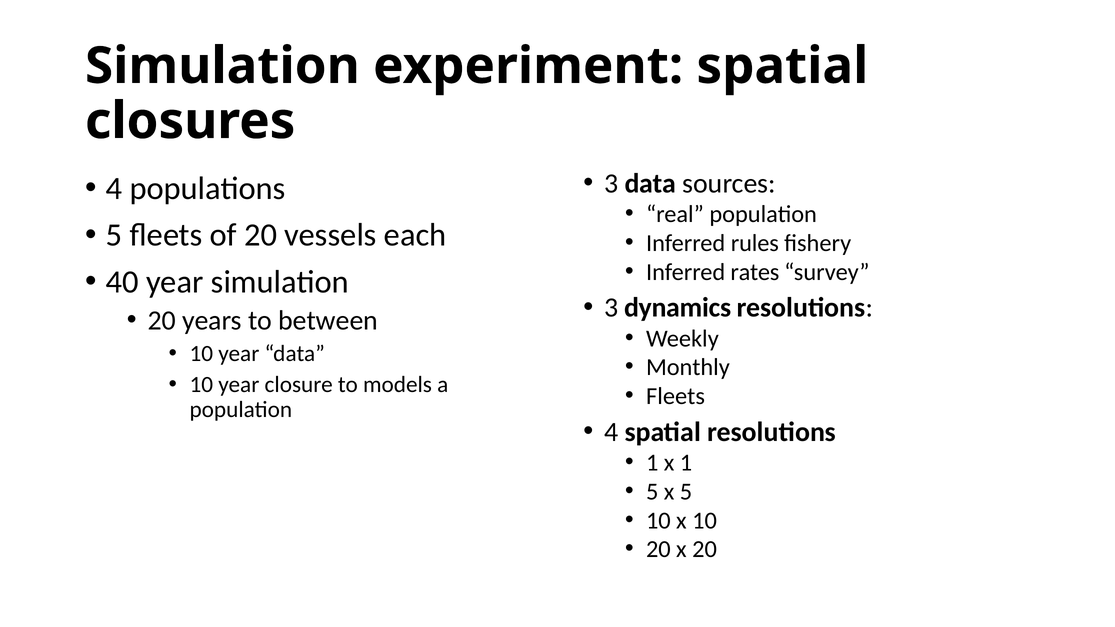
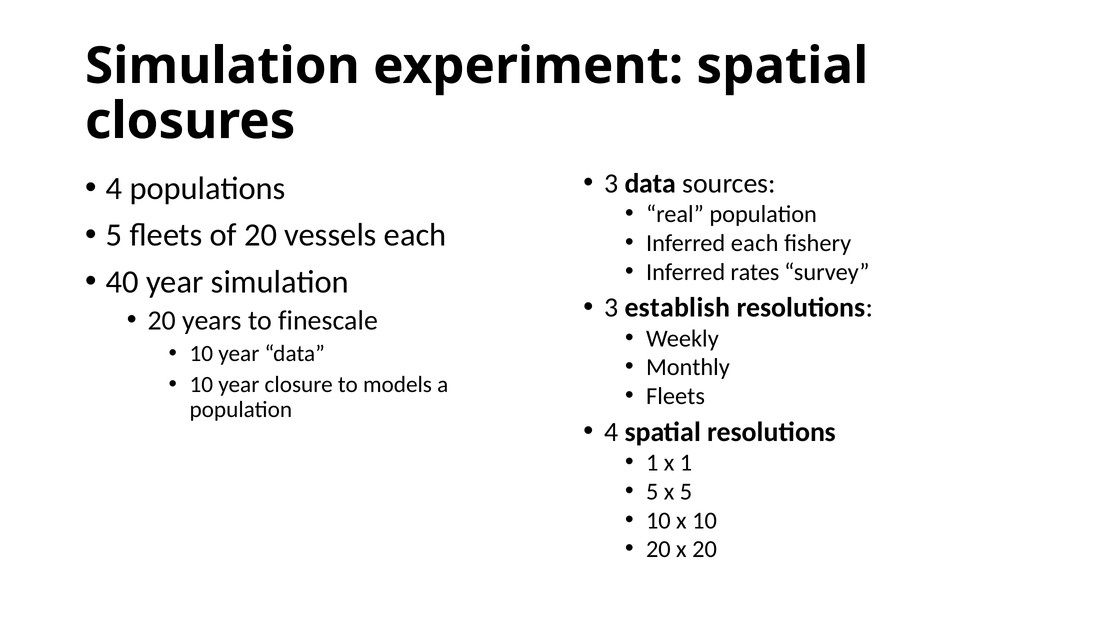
Inferred rules: rules -> each
dynamics: dynamics -> establish
between: between -> finescale
